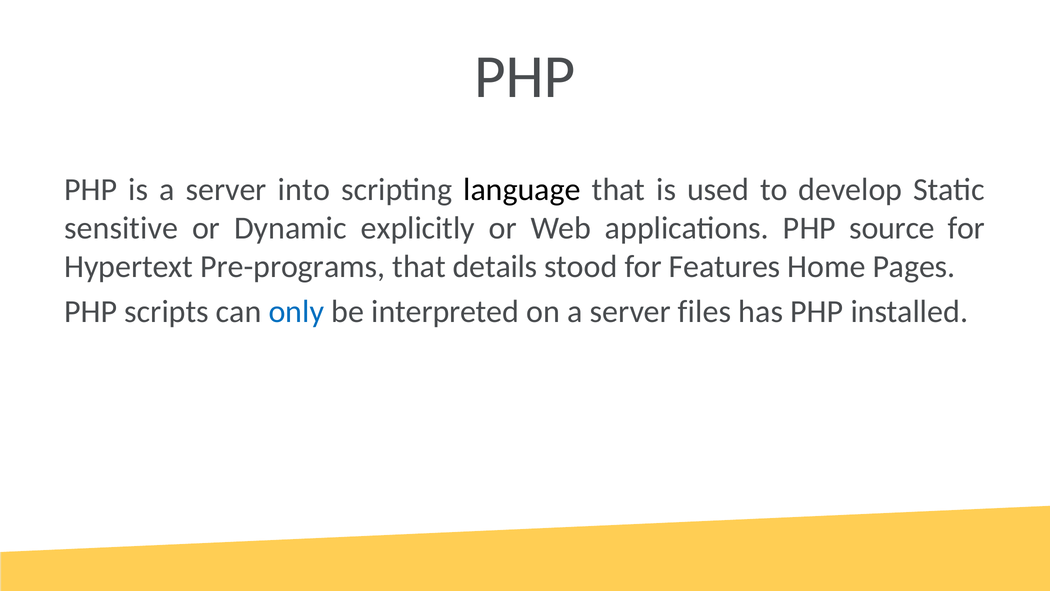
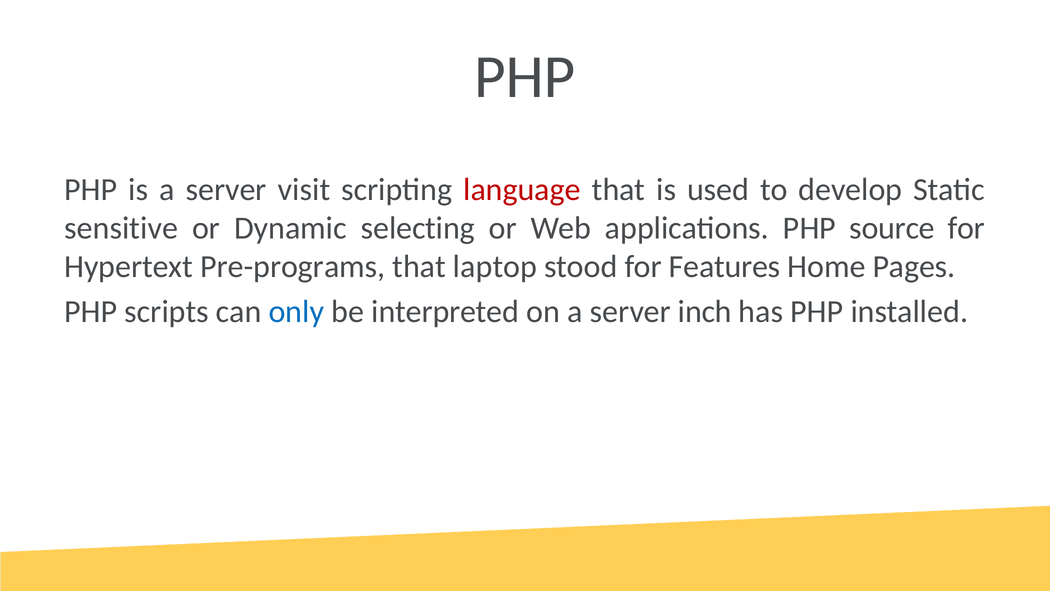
into: into -> visit
language colour: black -> red
explicitly: explicitly -> selecting
details: details -> laptop
files: files -> inch
